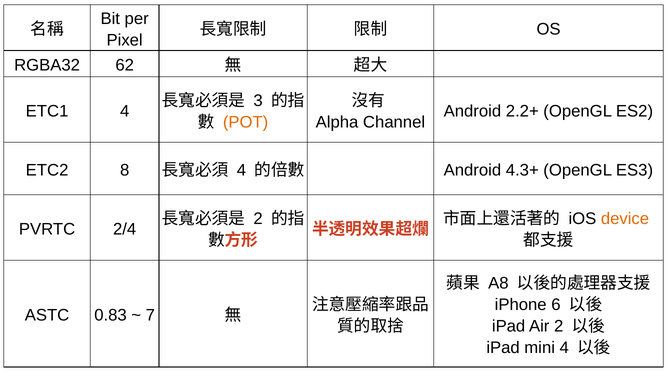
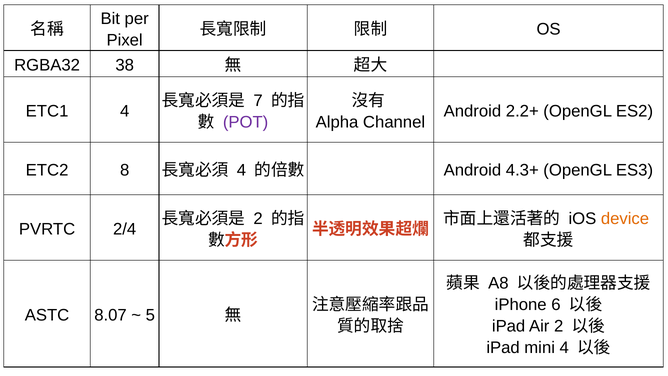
62: 62 -> 38
3: 3 -> 7
POT colour: orange -> purple
0.83: 0.83 -> 8.07
7: 7 -> 5
